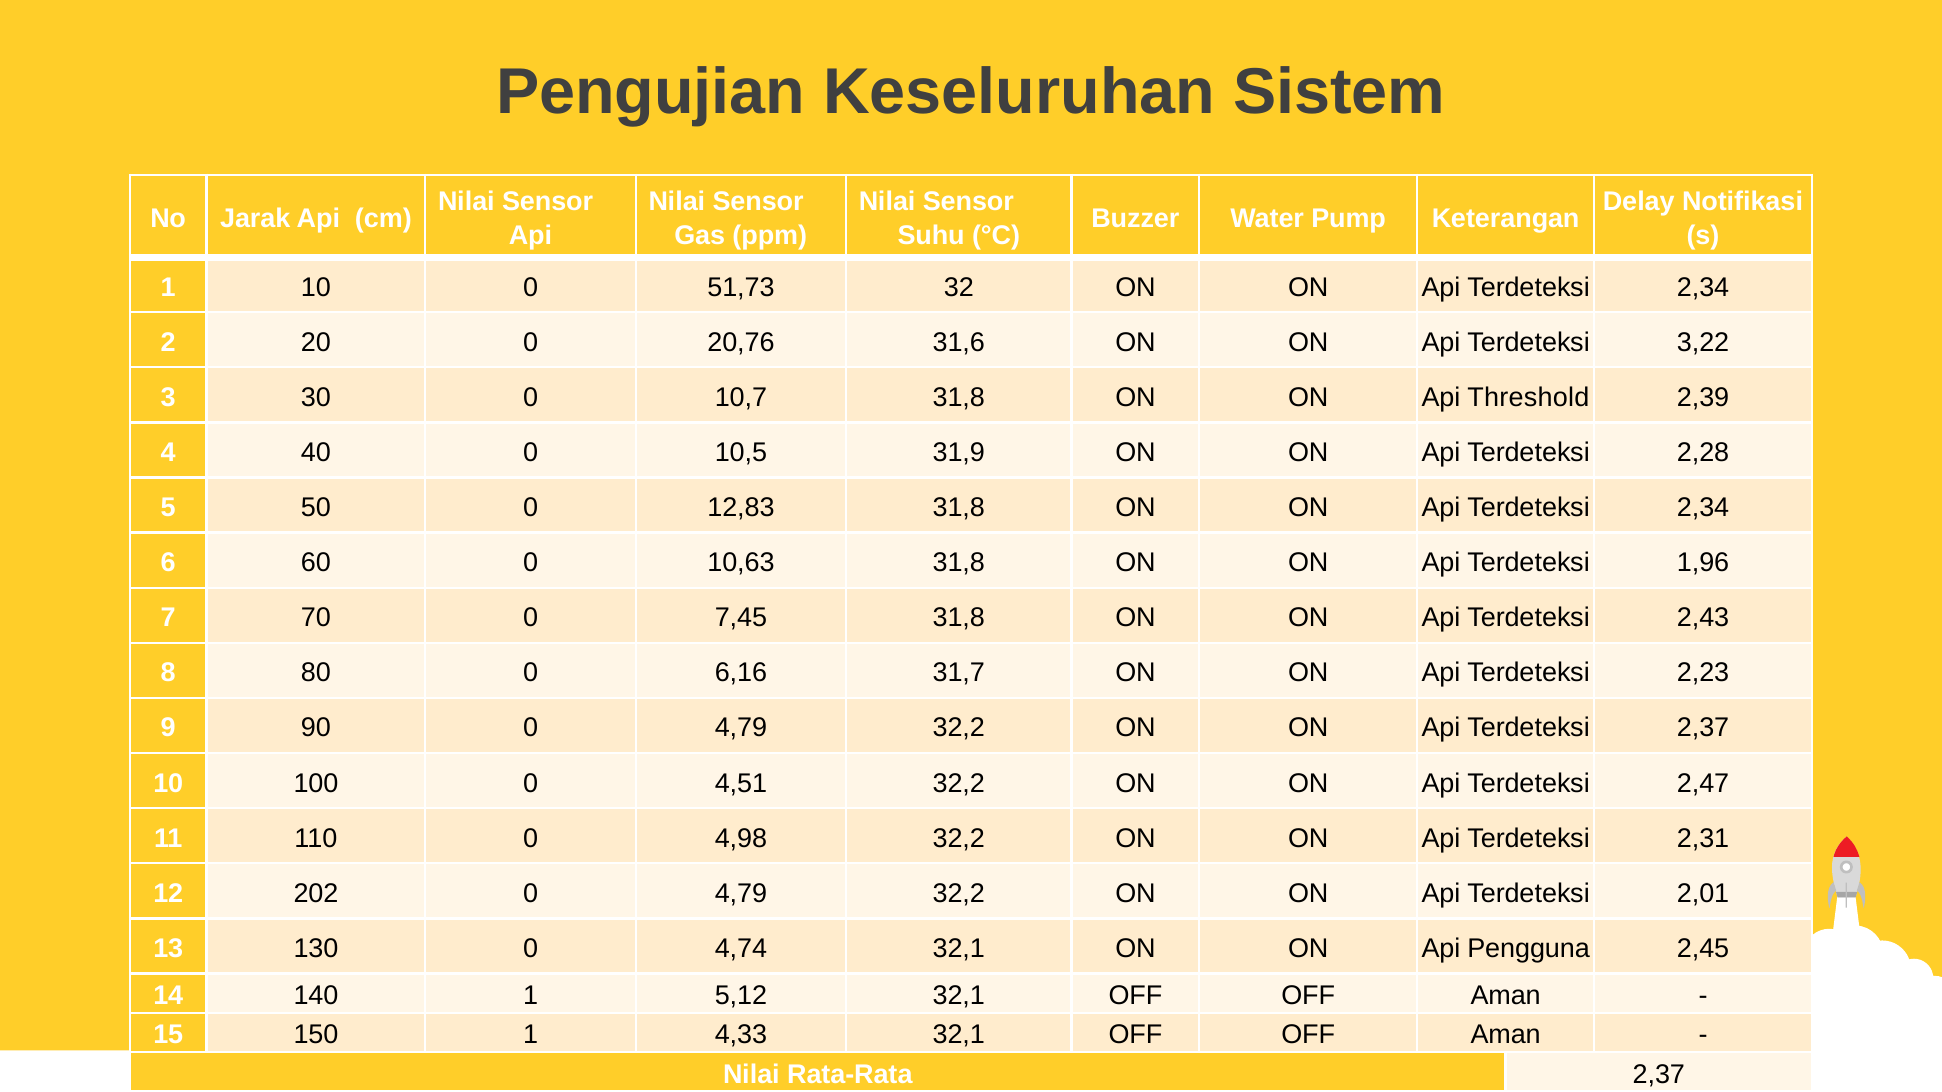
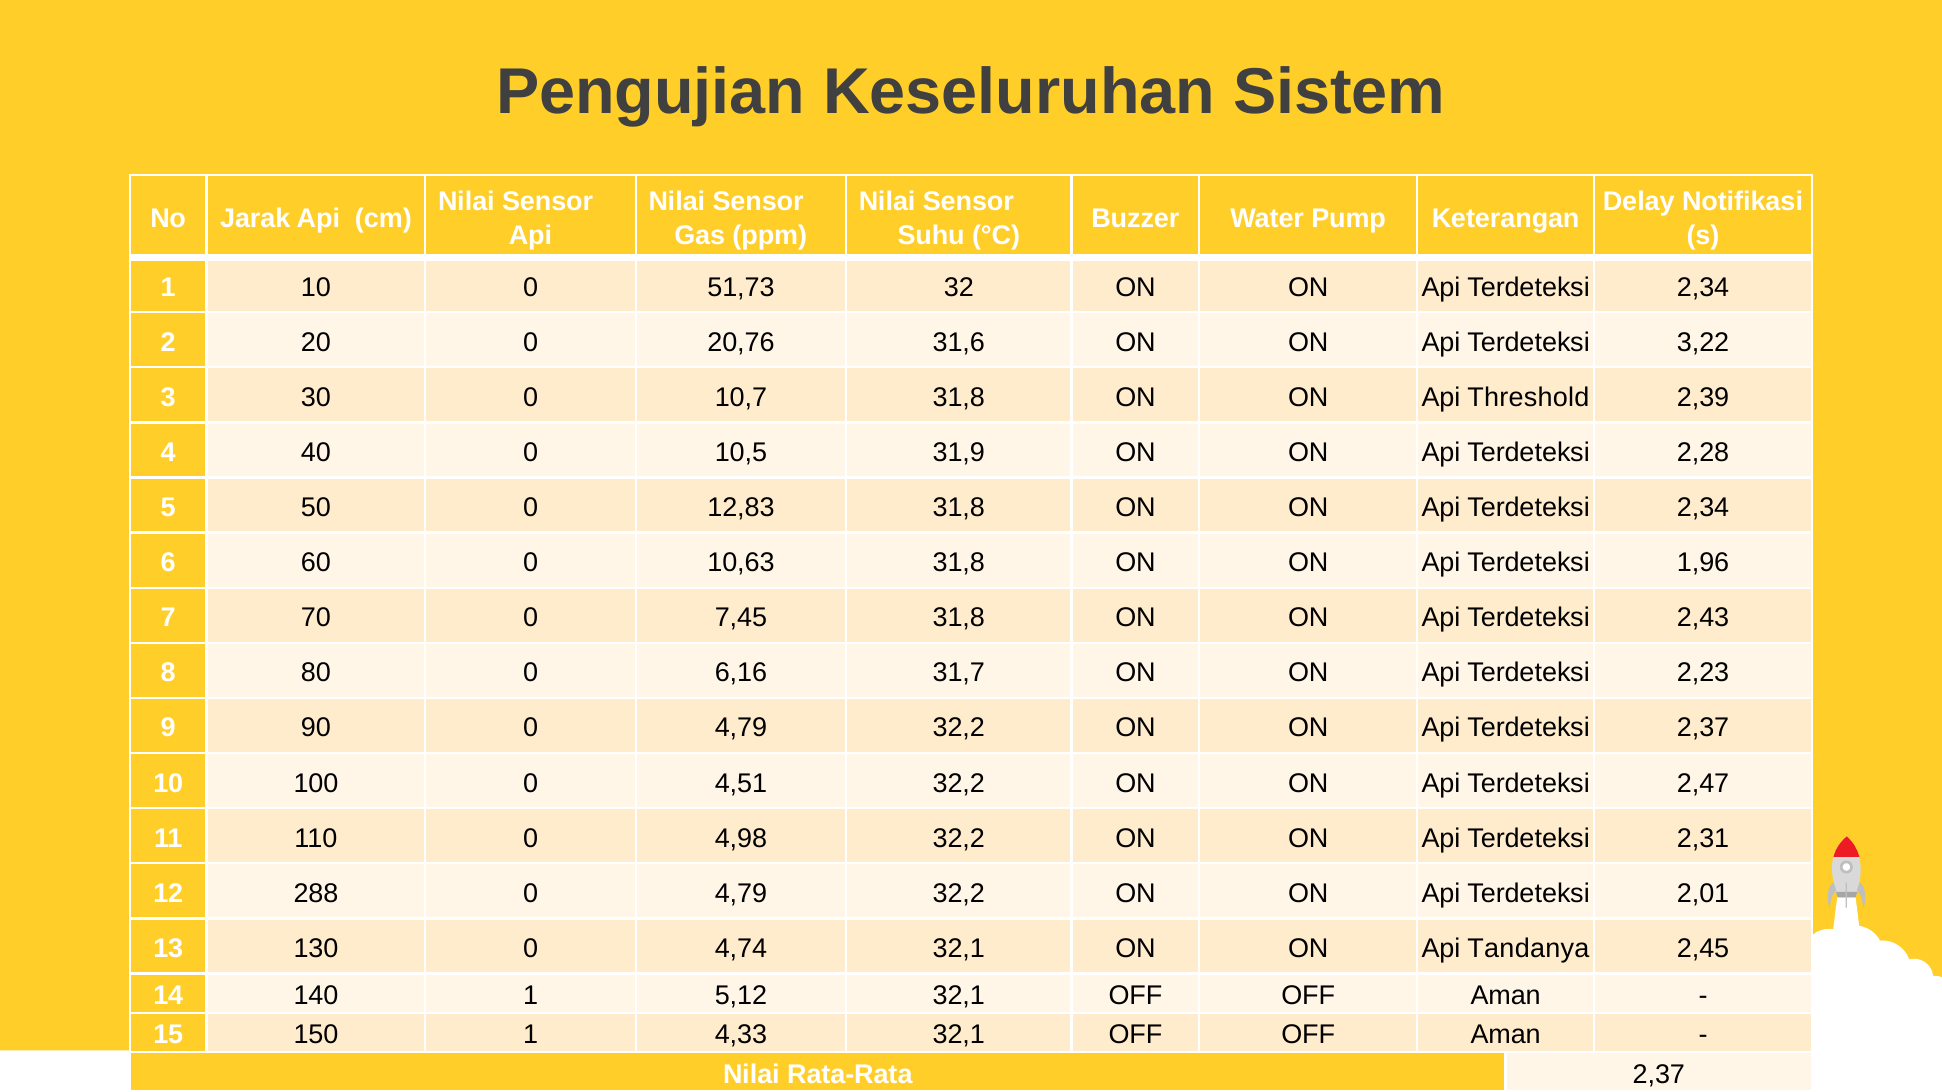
202: 202 -> 288
Pengguna: Pengguna -> Tandanya
